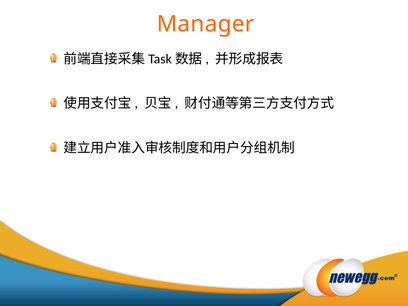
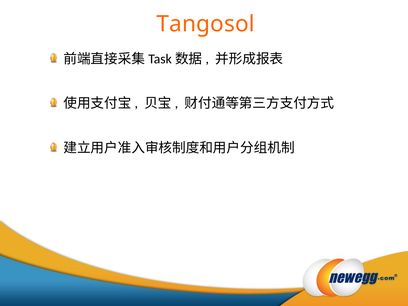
Manager: Manager -> Tangosol
